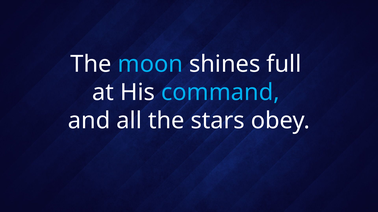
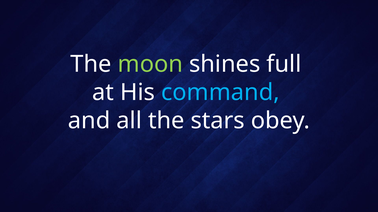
moon colour: light blue -> light green
